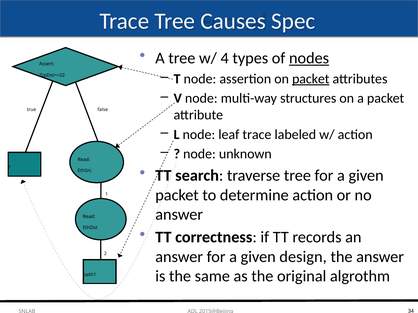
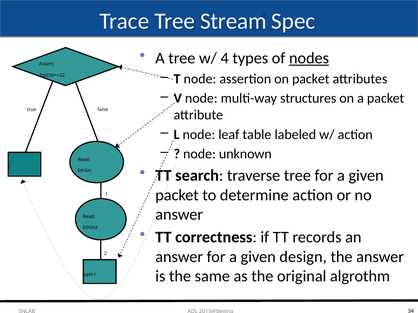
Causes: Causes -> Stream
packet at (311, 79) underline: present -> none
leaf trace: trace -> table
